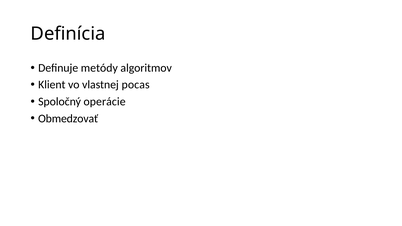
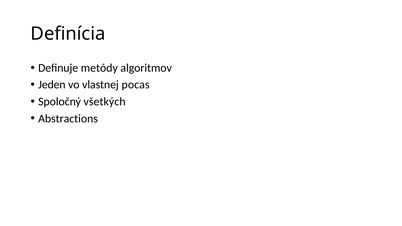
Klient: Klient -> Jeden
operácie: operácie -> všetkých
Obmedzovať: Obmedzovať -> Abstractions
